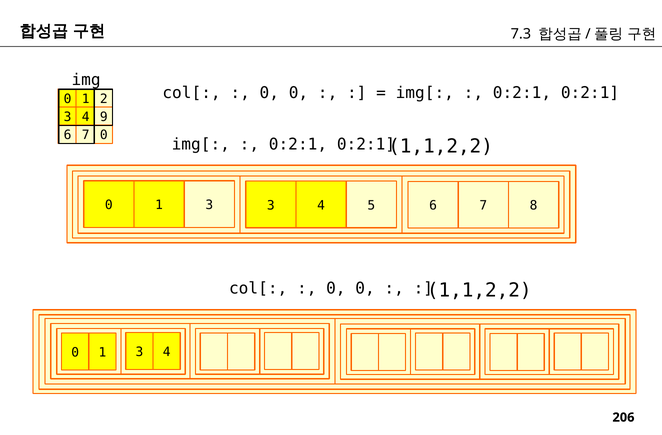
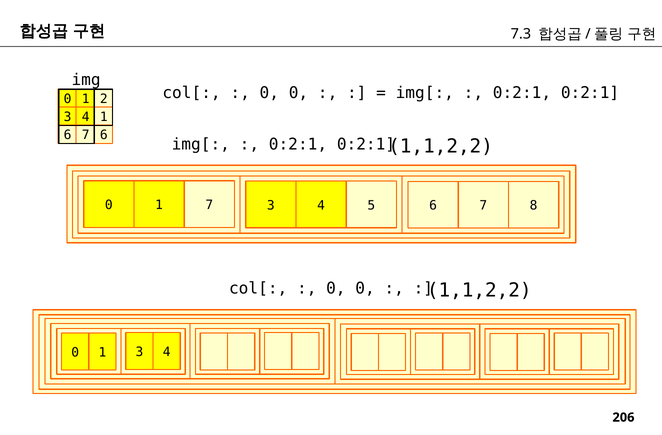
4 9: 9 -> 1
7 0: 0 -> 6
3 at (209, 205): 3 -> 7
